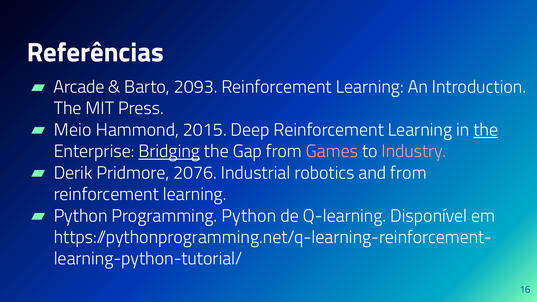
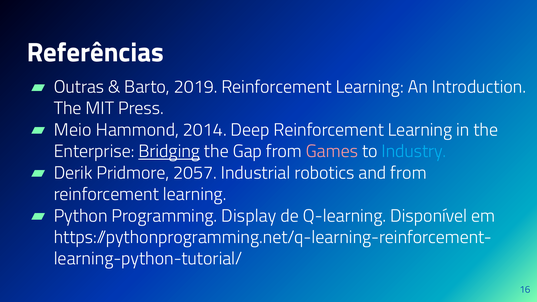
Arcade: Arcade -> Outras
2093: 2093 -> 2019
2015: 2015 -> 2014
the at (486, 130) underline: present -> none
Industry colour: pink -> light blue
2076: 2076 -> 2057
Programming Python: Python -> Display
